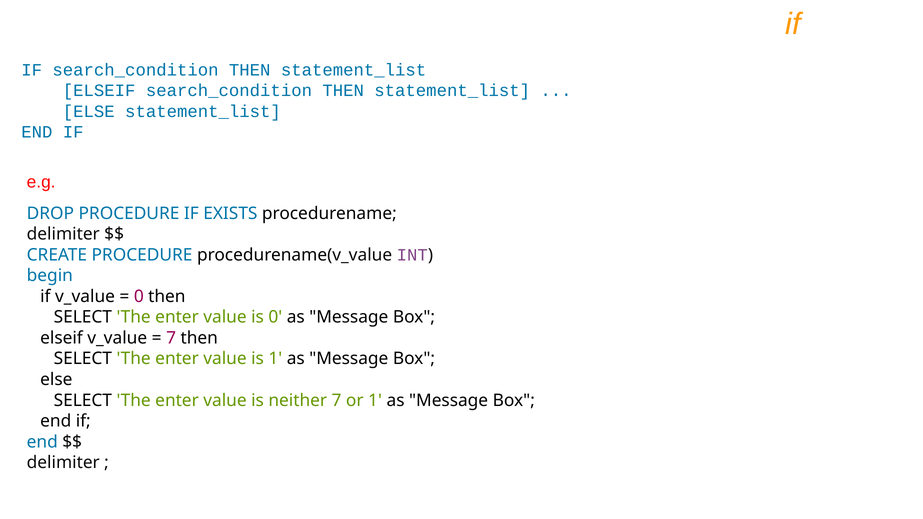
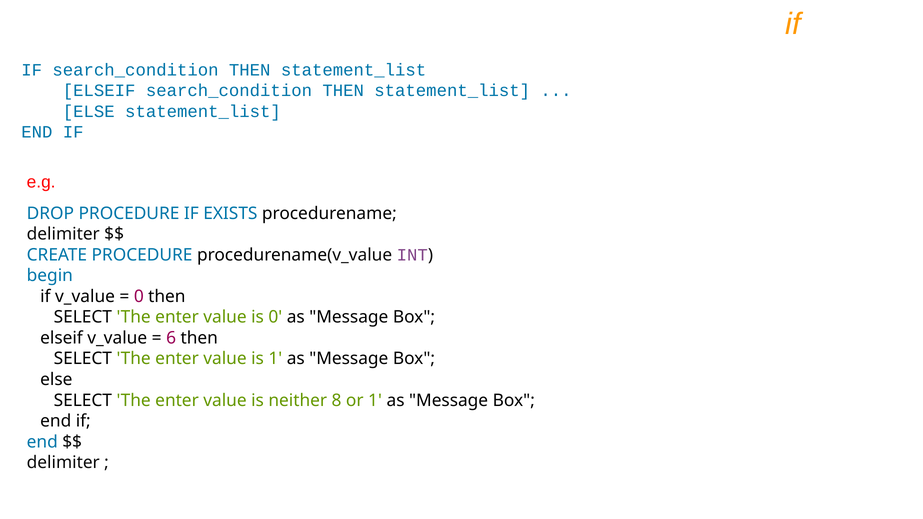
7 at (171, 338): 7 -> 6
neither 7: 7 -> 8
